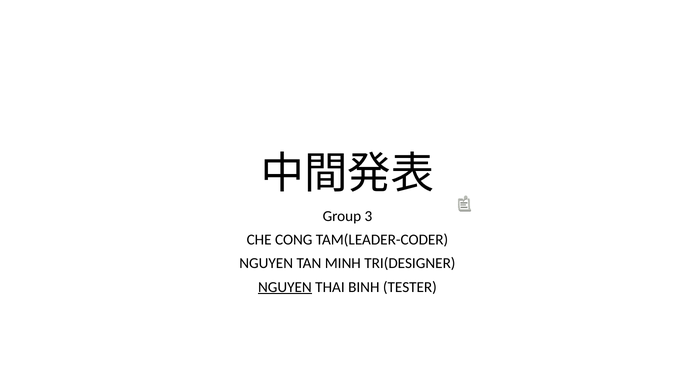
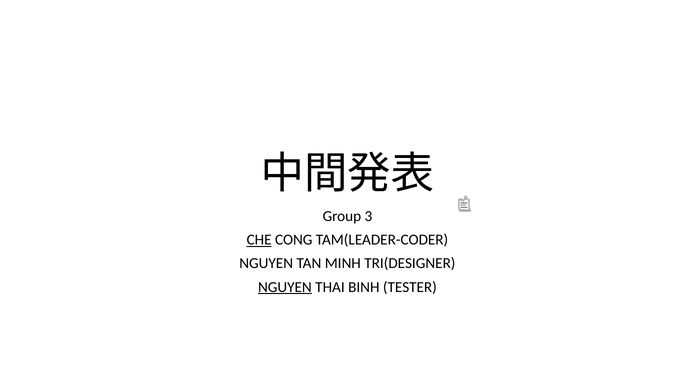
CHE underline: none -> present
